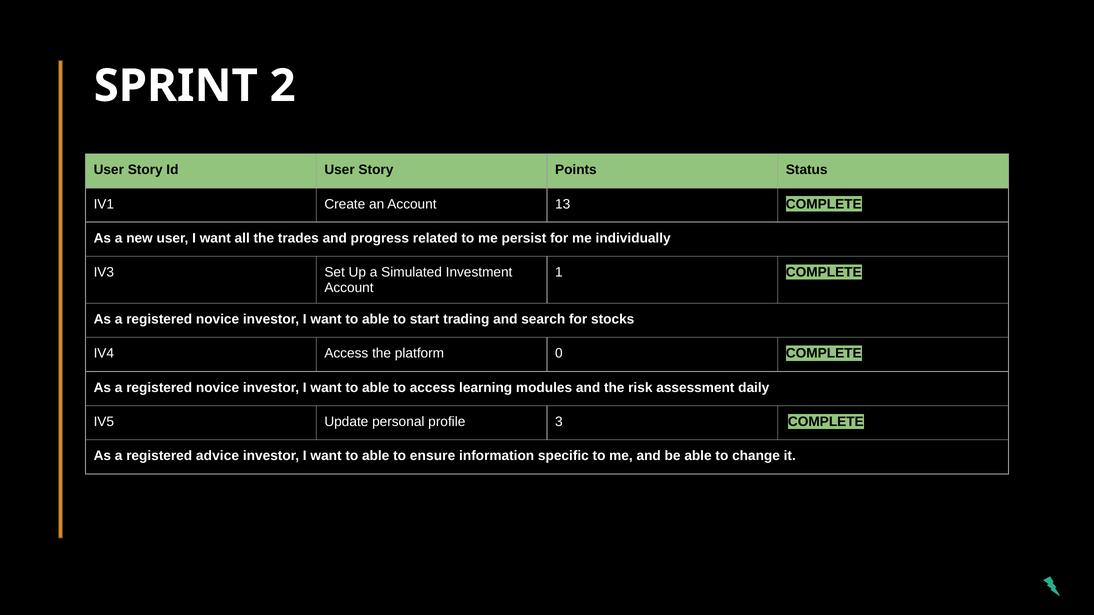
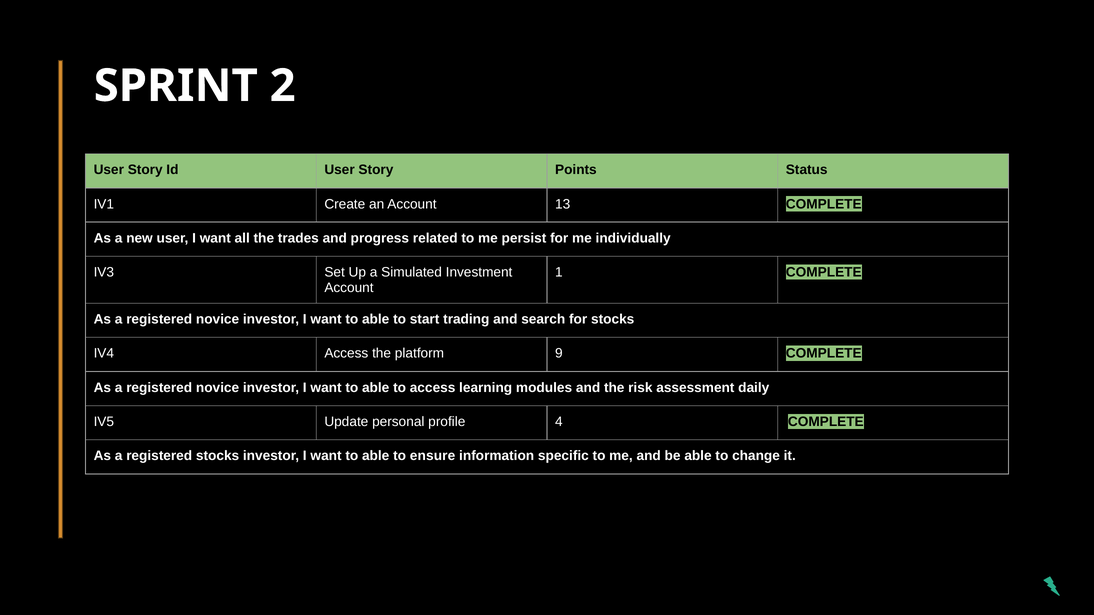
0: 0 -> 9
3: 3 -> 4
registered advice: advice -> stocks
